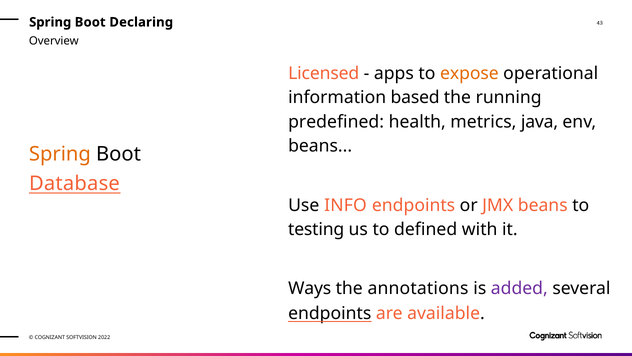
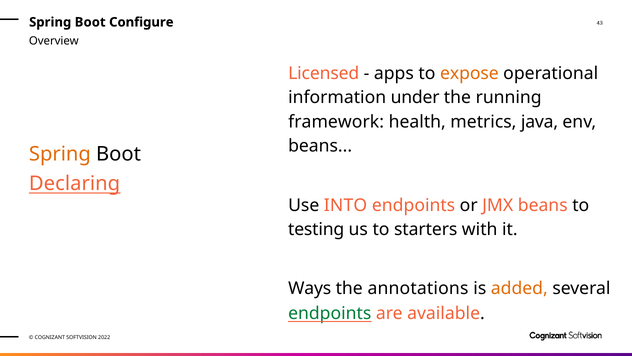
Declaring: Declaring -> Configure
based: based -> under
predefined: predefined -> framework
Database: Database -> Declaring
INFO: INFO -> INTO
defined: defined -> starters
added colour: purple -> orange
endpoints at (330, 313) colour: black -> green
